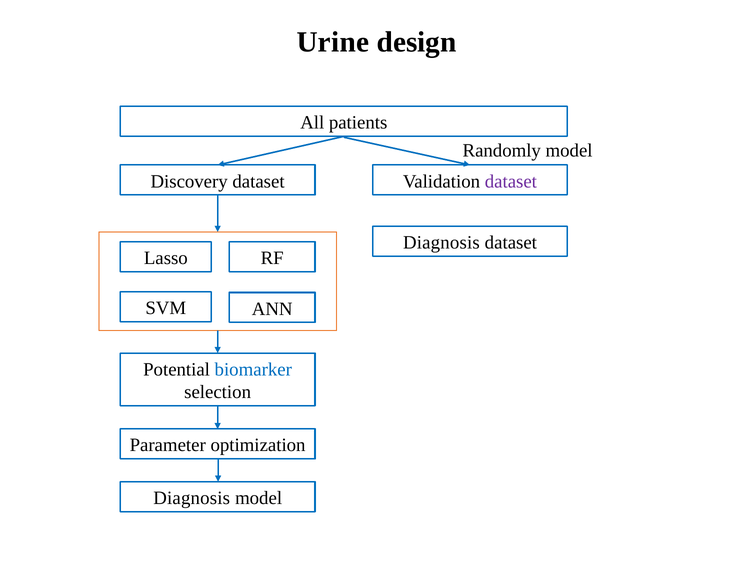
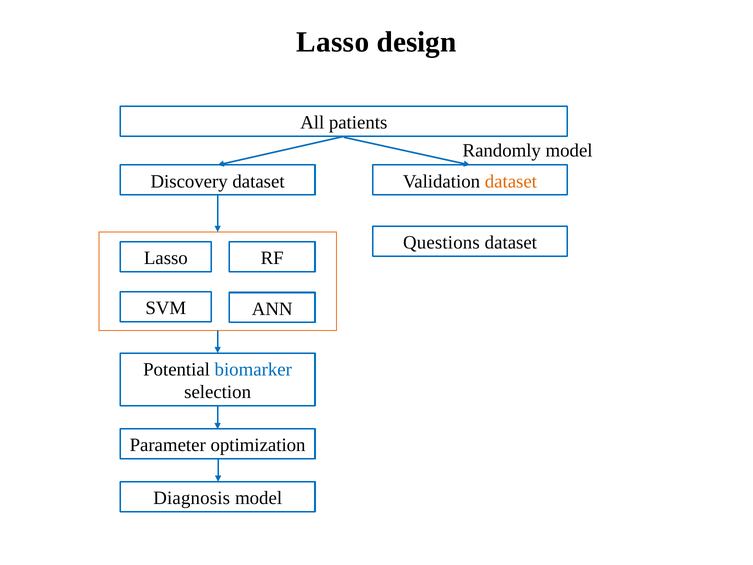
Urine at (333, 42): Urine -> Lasso
dataset at (511, 181) colour: purple -> orange
Diagnosis at (441, 243): Diagnosis -> Questions
